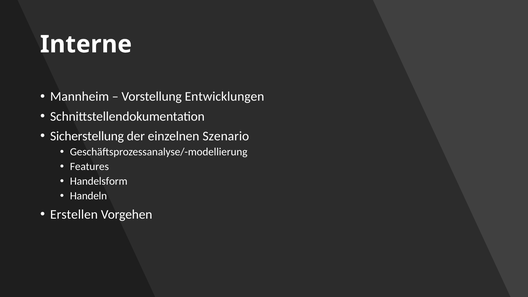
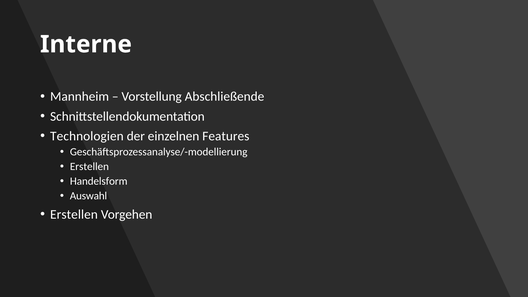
Entwicklungen: Entwicklungen -> Abschließende
Sicherstellung: Sicherstellung -> Technologien
Szenario: Szenario -> Features
Features at (89, 167): Features -> Erstellen
Handeln: Handeln -> Auswahl
